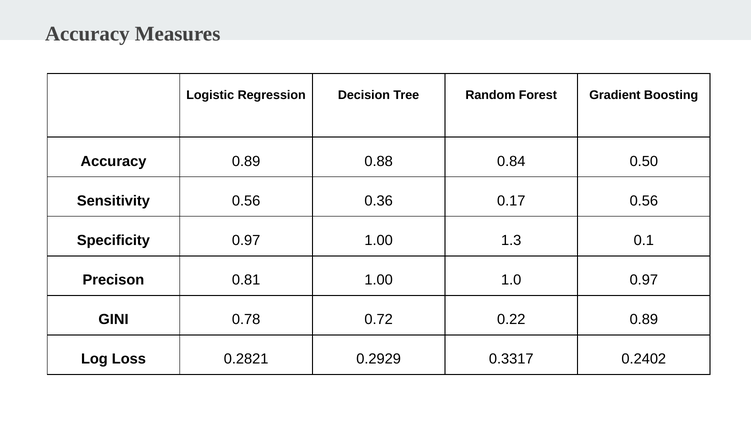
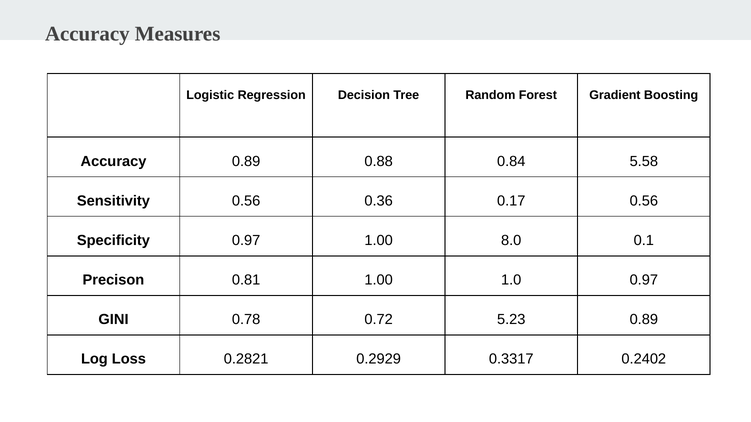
0.50: 0.50 -> 5.58
1.3: 1.3 -> 8.0
0.22: 0.22 -> 5.23
